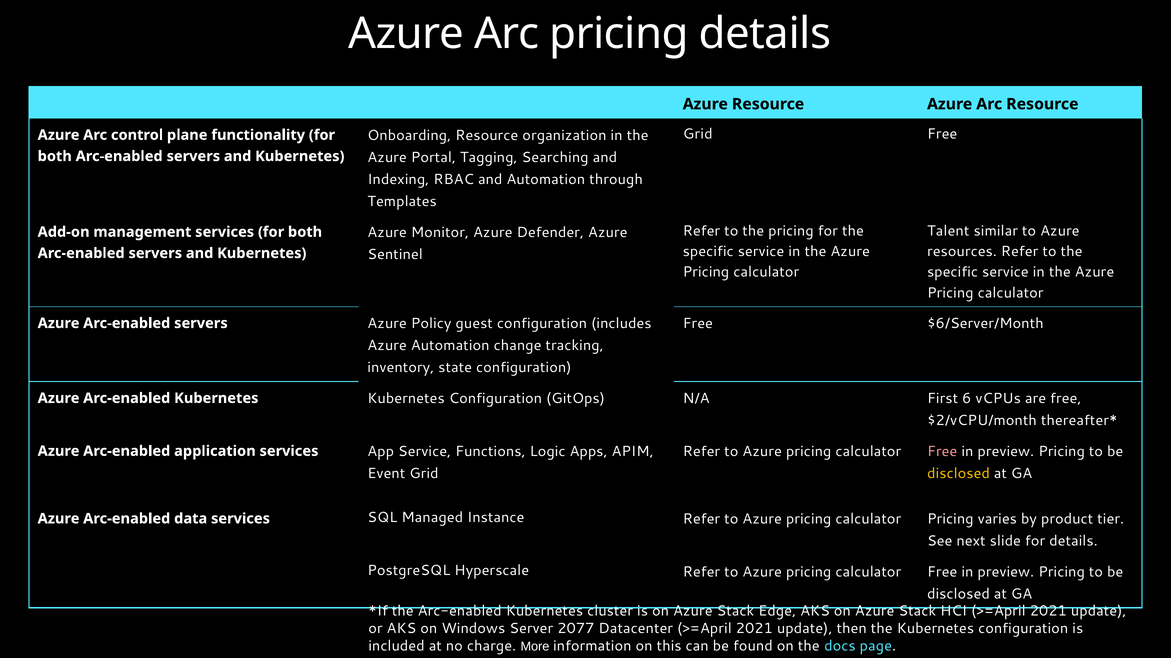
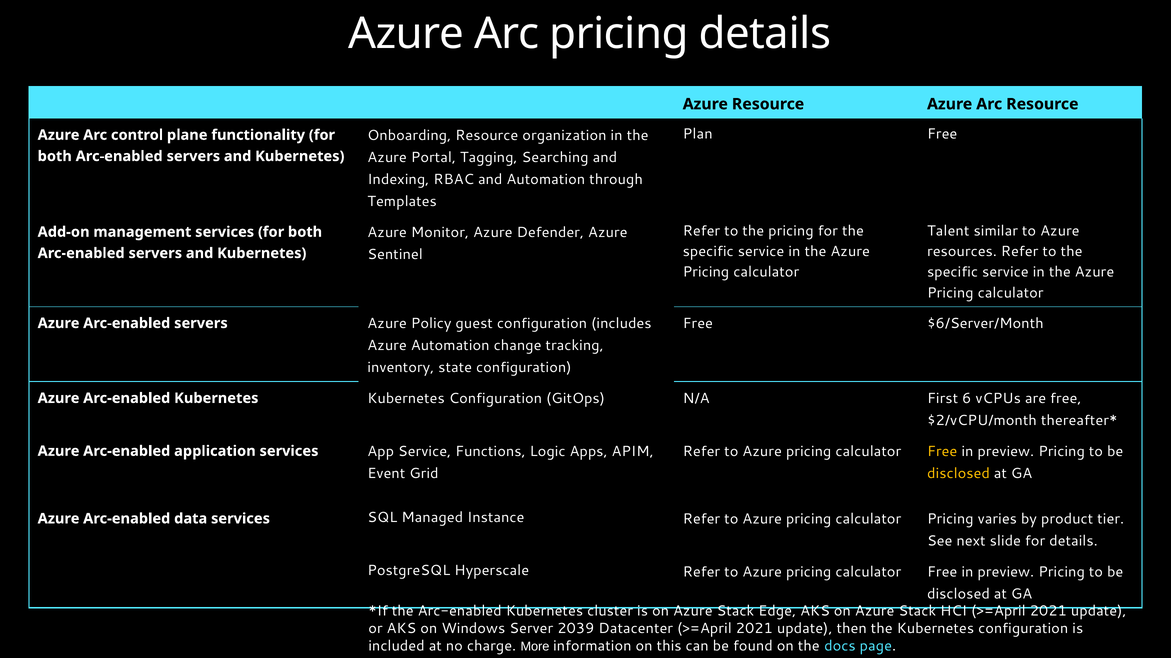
Grid at (698, 134): Grid -> Plan
Free at (942, 452) colour: pink -> yellow
2077: 2077 -> 2039
